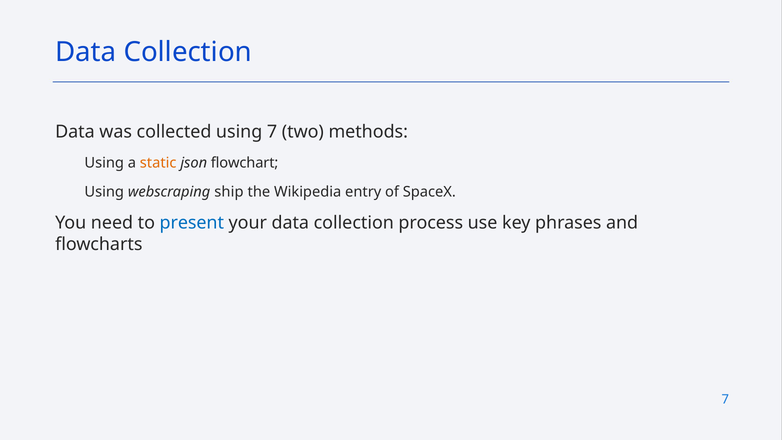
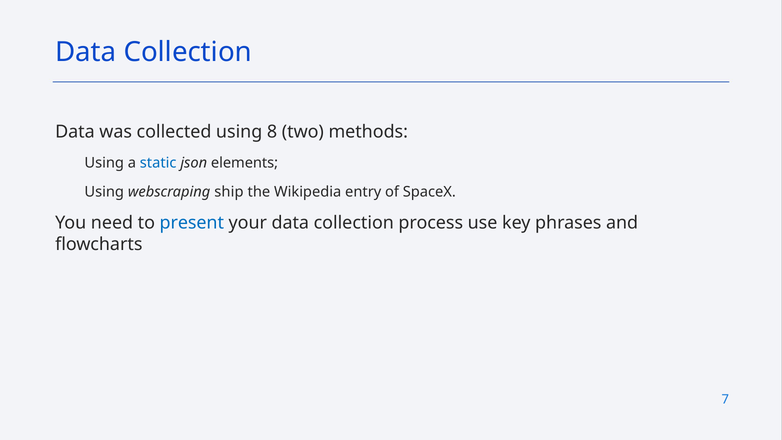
using 7: 7 -> 8
static colour: orange -> blue
flowchart: flowchart -> elements
